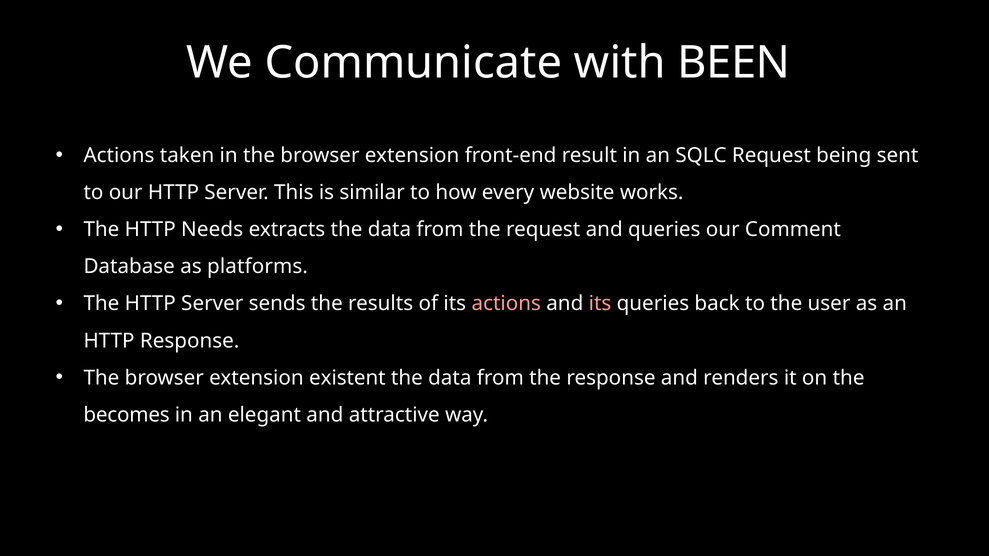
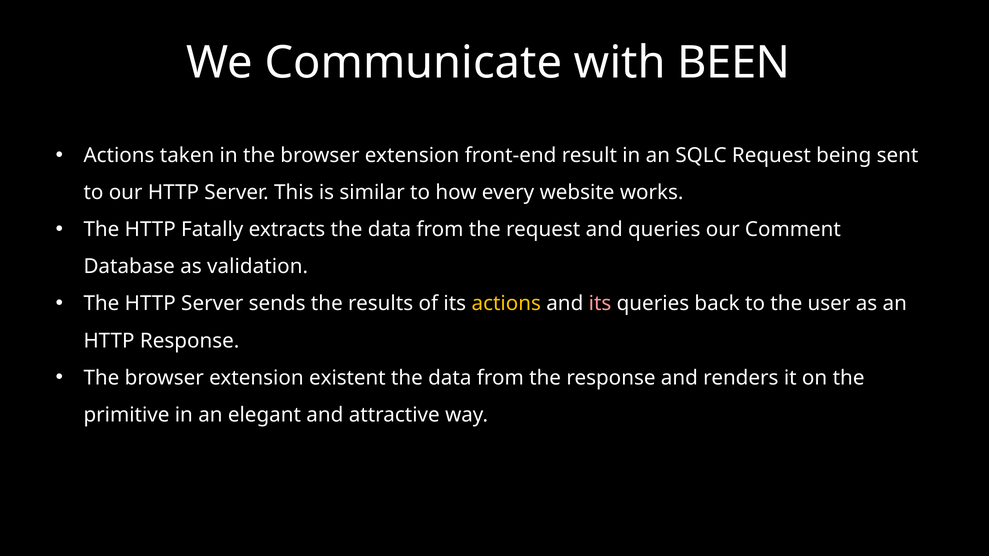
Needs: Needs -> Fatally
platforms: platforms -> validation
actions at (506, 304) colour: pink -> yellow
becomes: becomes -> primitive
